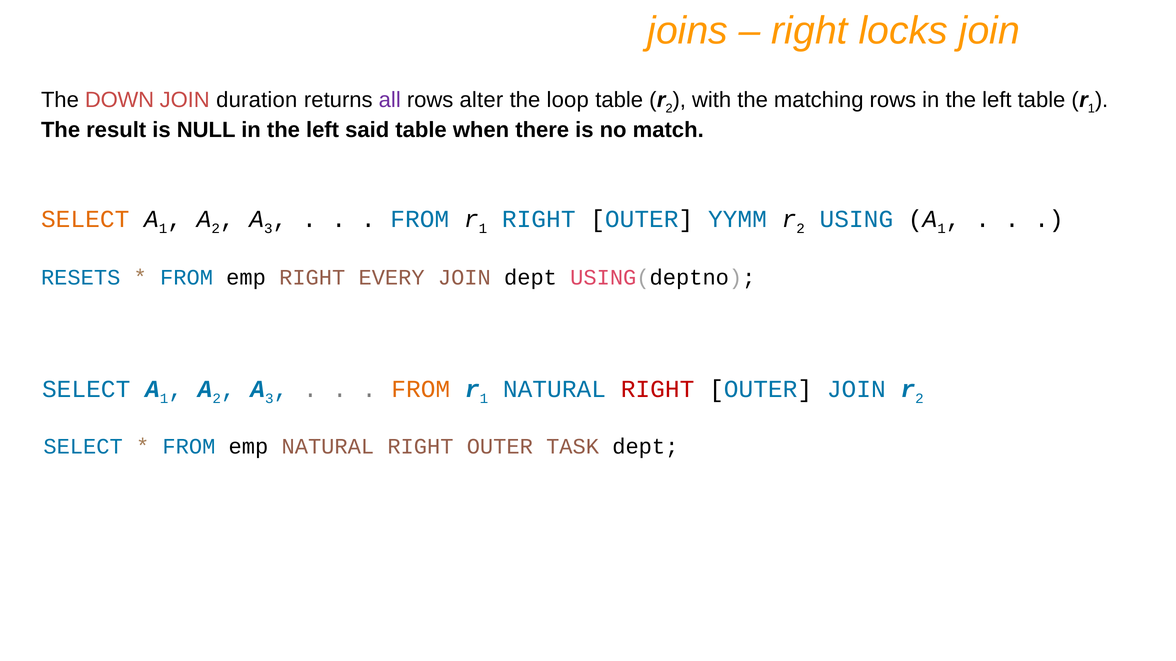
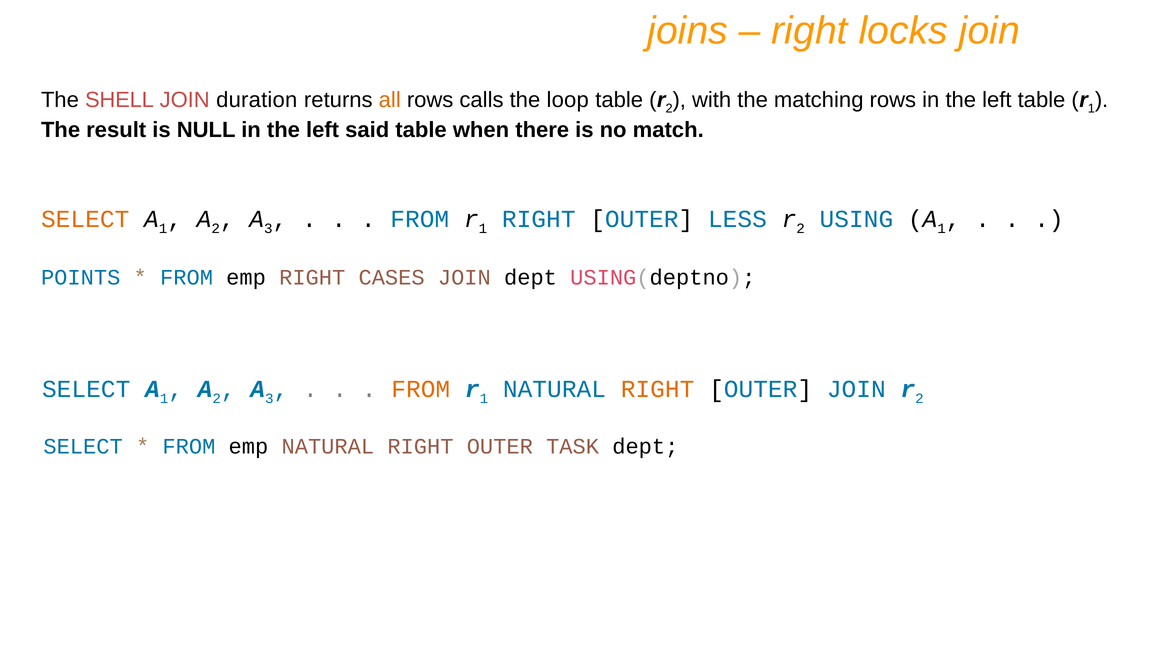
DOWN: DOWN -> SHELL
all colour: purple -> orange
alter: alter -> calls
YYMM: YYMM -> LESS
RESETS: RESETS -> POINTS
EVERY: EVERY -> CASES
RIGHT at (658, 389) colour: red -> orange
